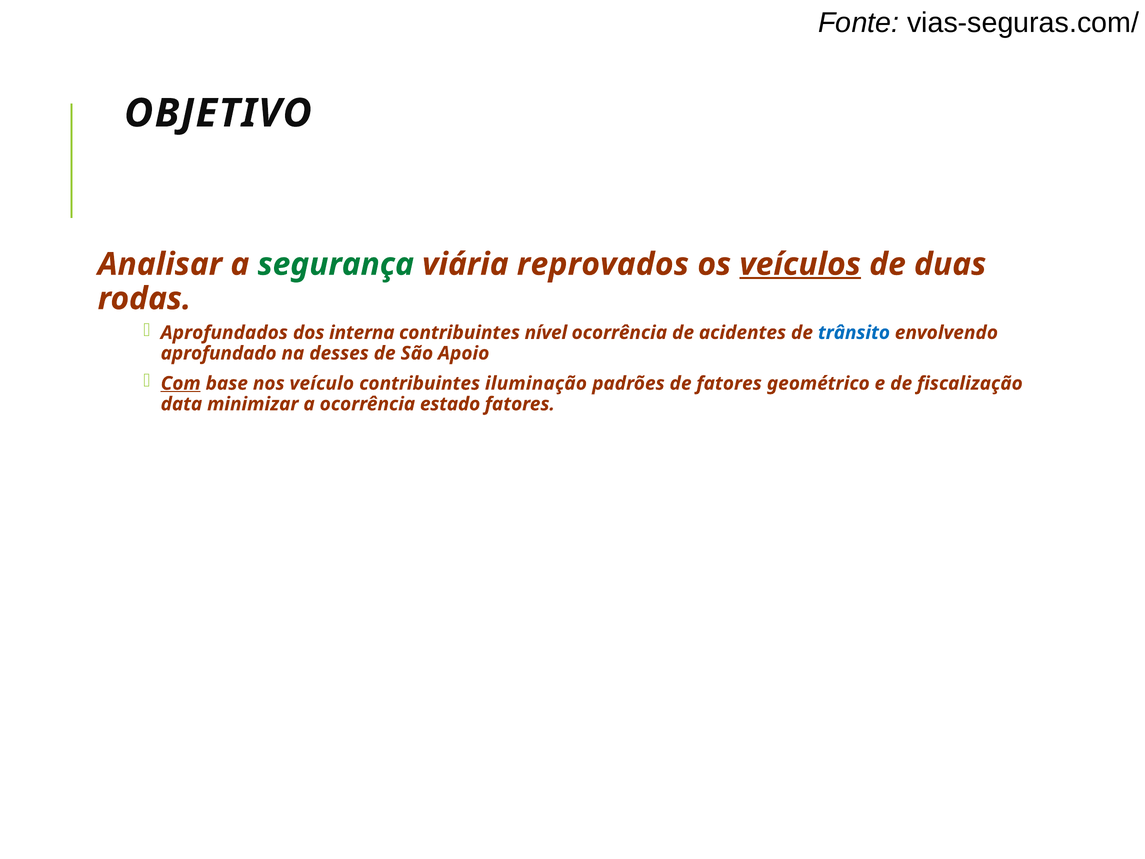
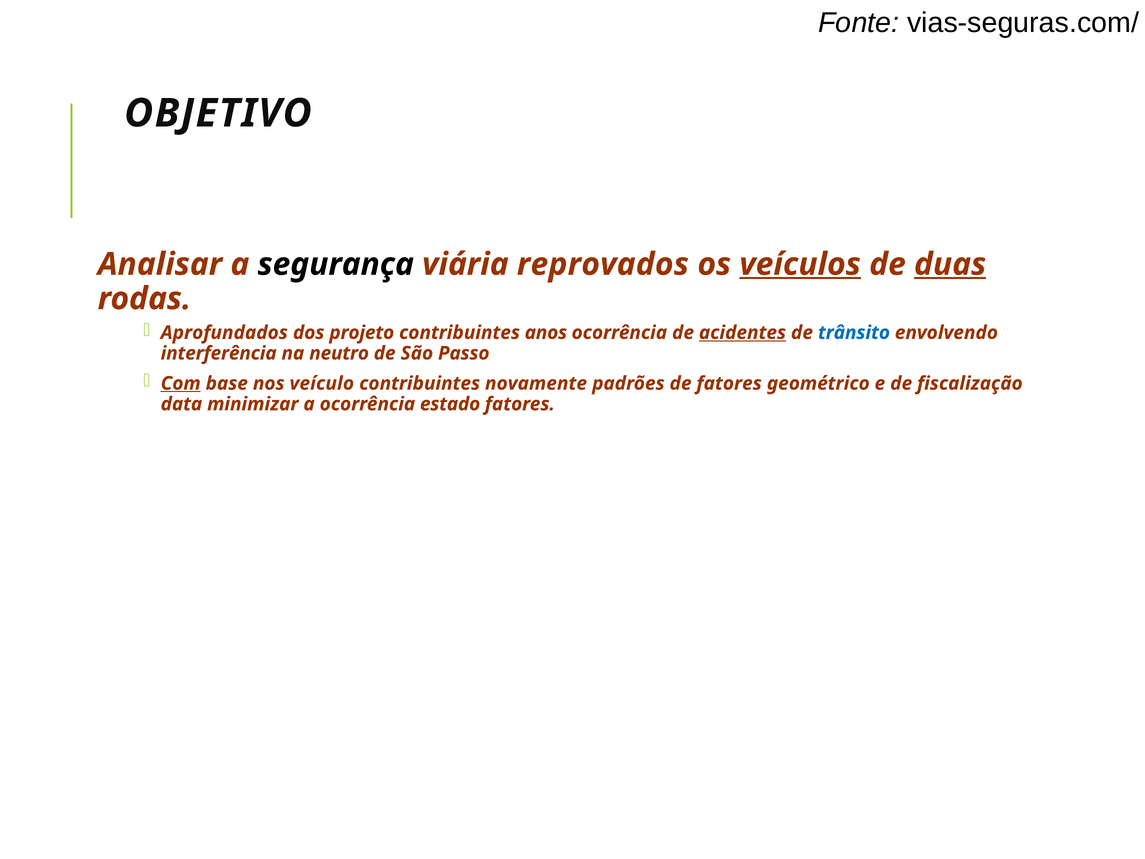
segurança colour: green -> black
duas underline: none -> present
interna: interna -> projeto
nível: nível -> anos
acidentes underline: none -> present
aprofundado: aprofundado -> interferência
desses: desses -> neutro
Apoio: Apoio -> Passo
iluminação: iluminação -> novamente
